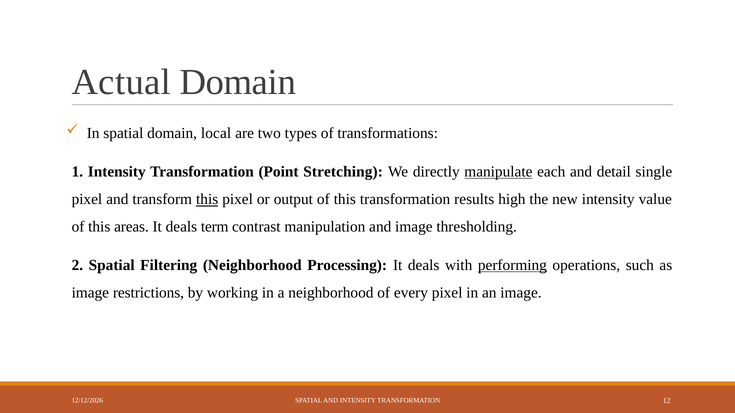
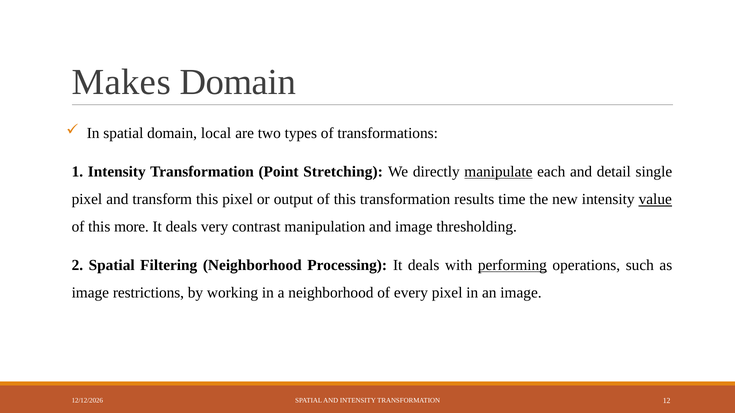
Actual: Actual -> Makes
this at (207, 199) underline: present -> none
high: high -> time
value underline: none -> present
areas: areas -> more
term: term -> very
